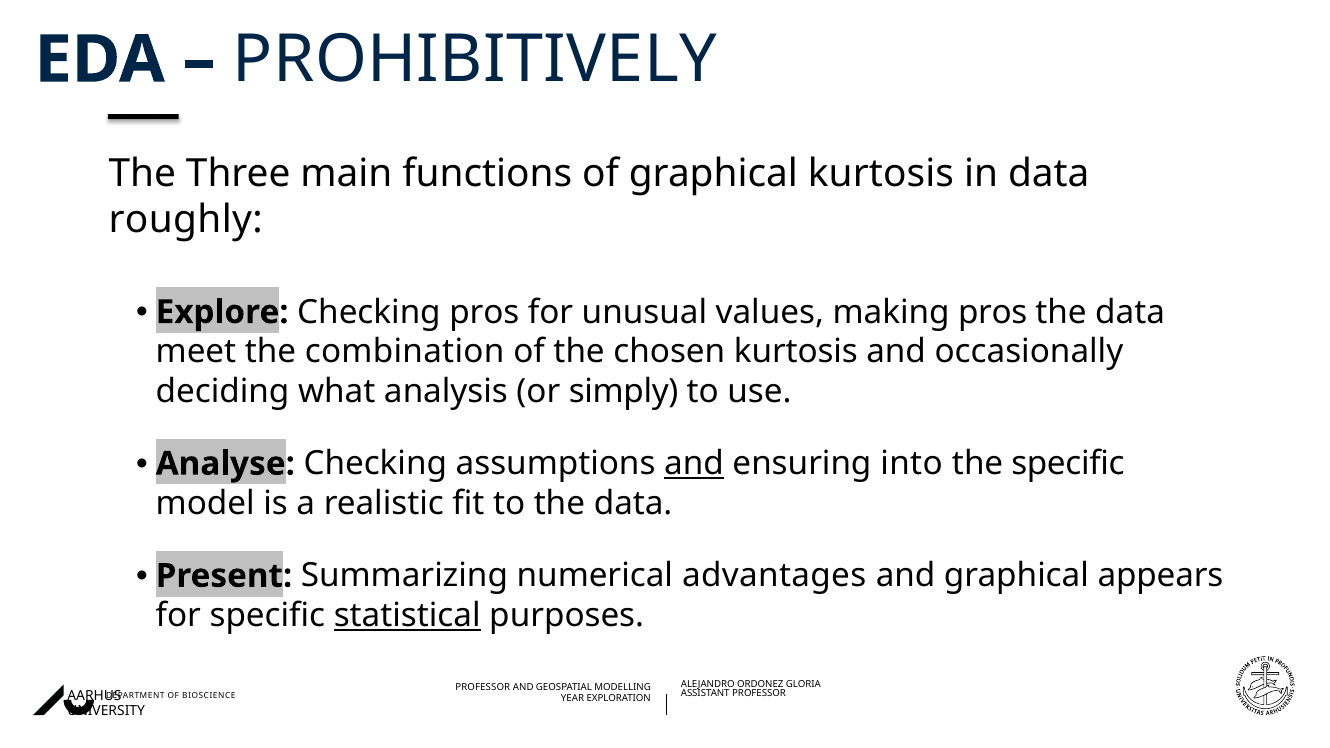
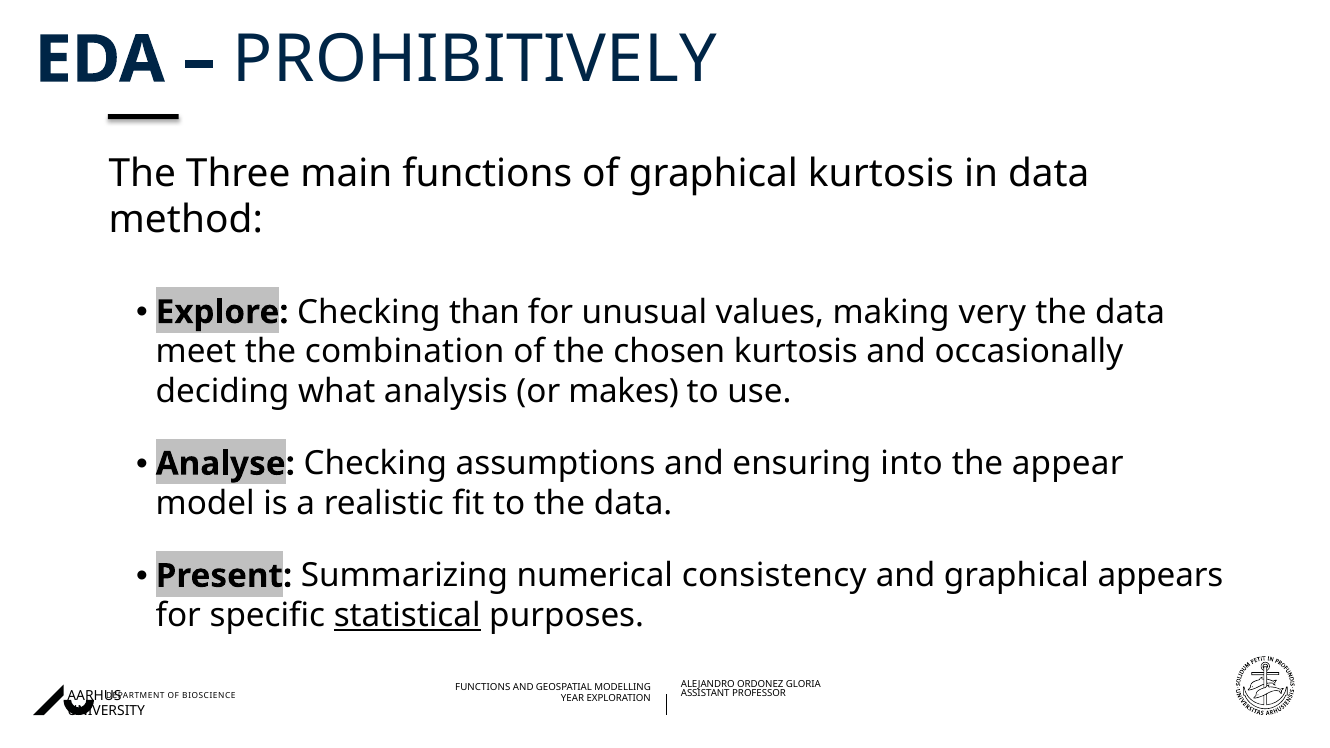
roughly: roughly -> method
Checking pros: pros -> than
making pros: pros -> very
simply: simply -> makes
and at (694, 464) underline: present -> none
the specific: specific -> appear
advantages: advantages -> consistency
PROFESSOR at (483, 688): PROFESSOR -> FUNCTIONS
